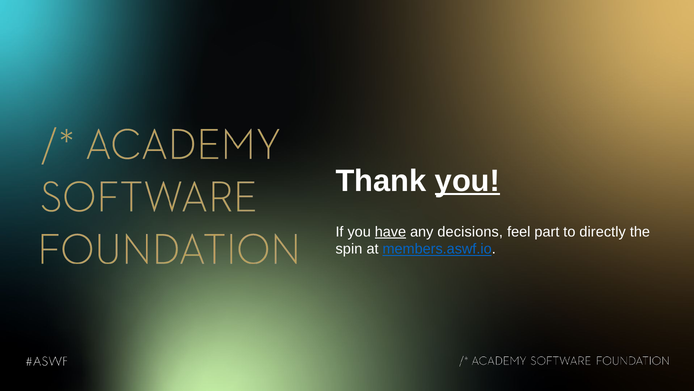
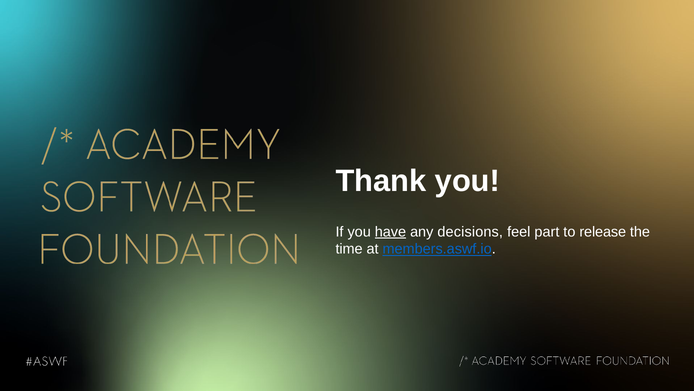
you at (467, 181) underline: present -> none
directly: directly -> release
spin: spin -> time
